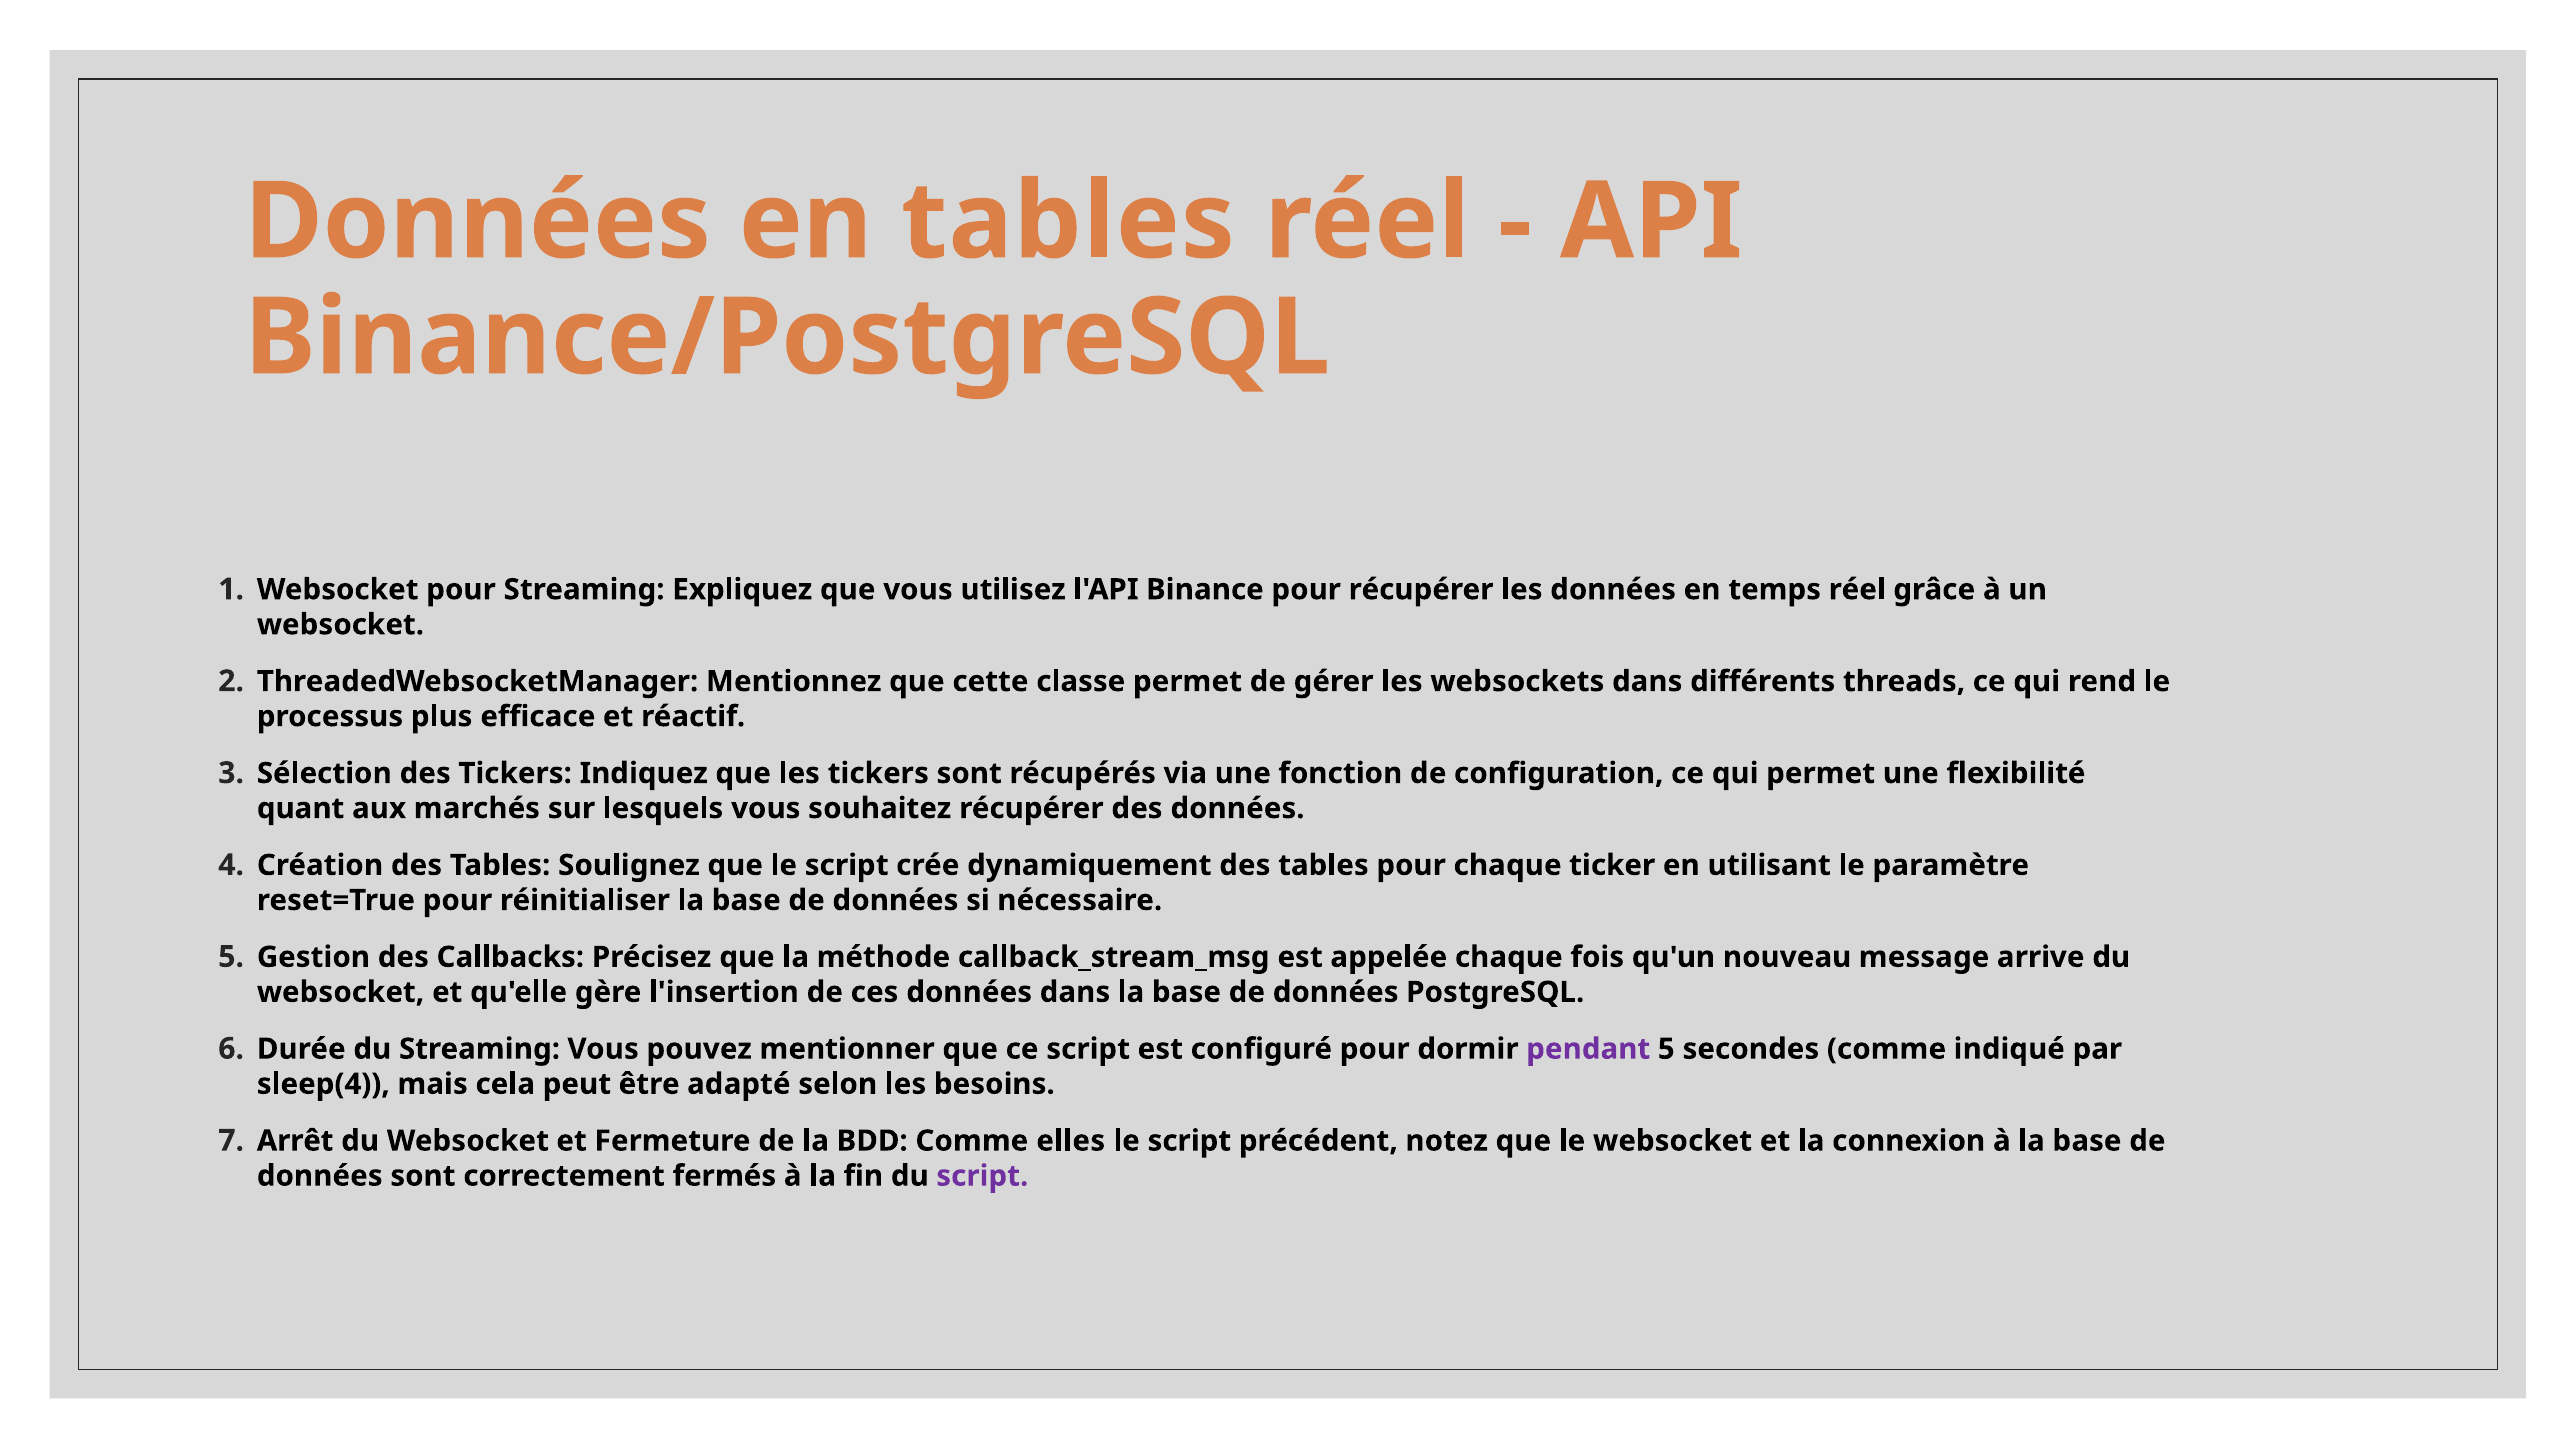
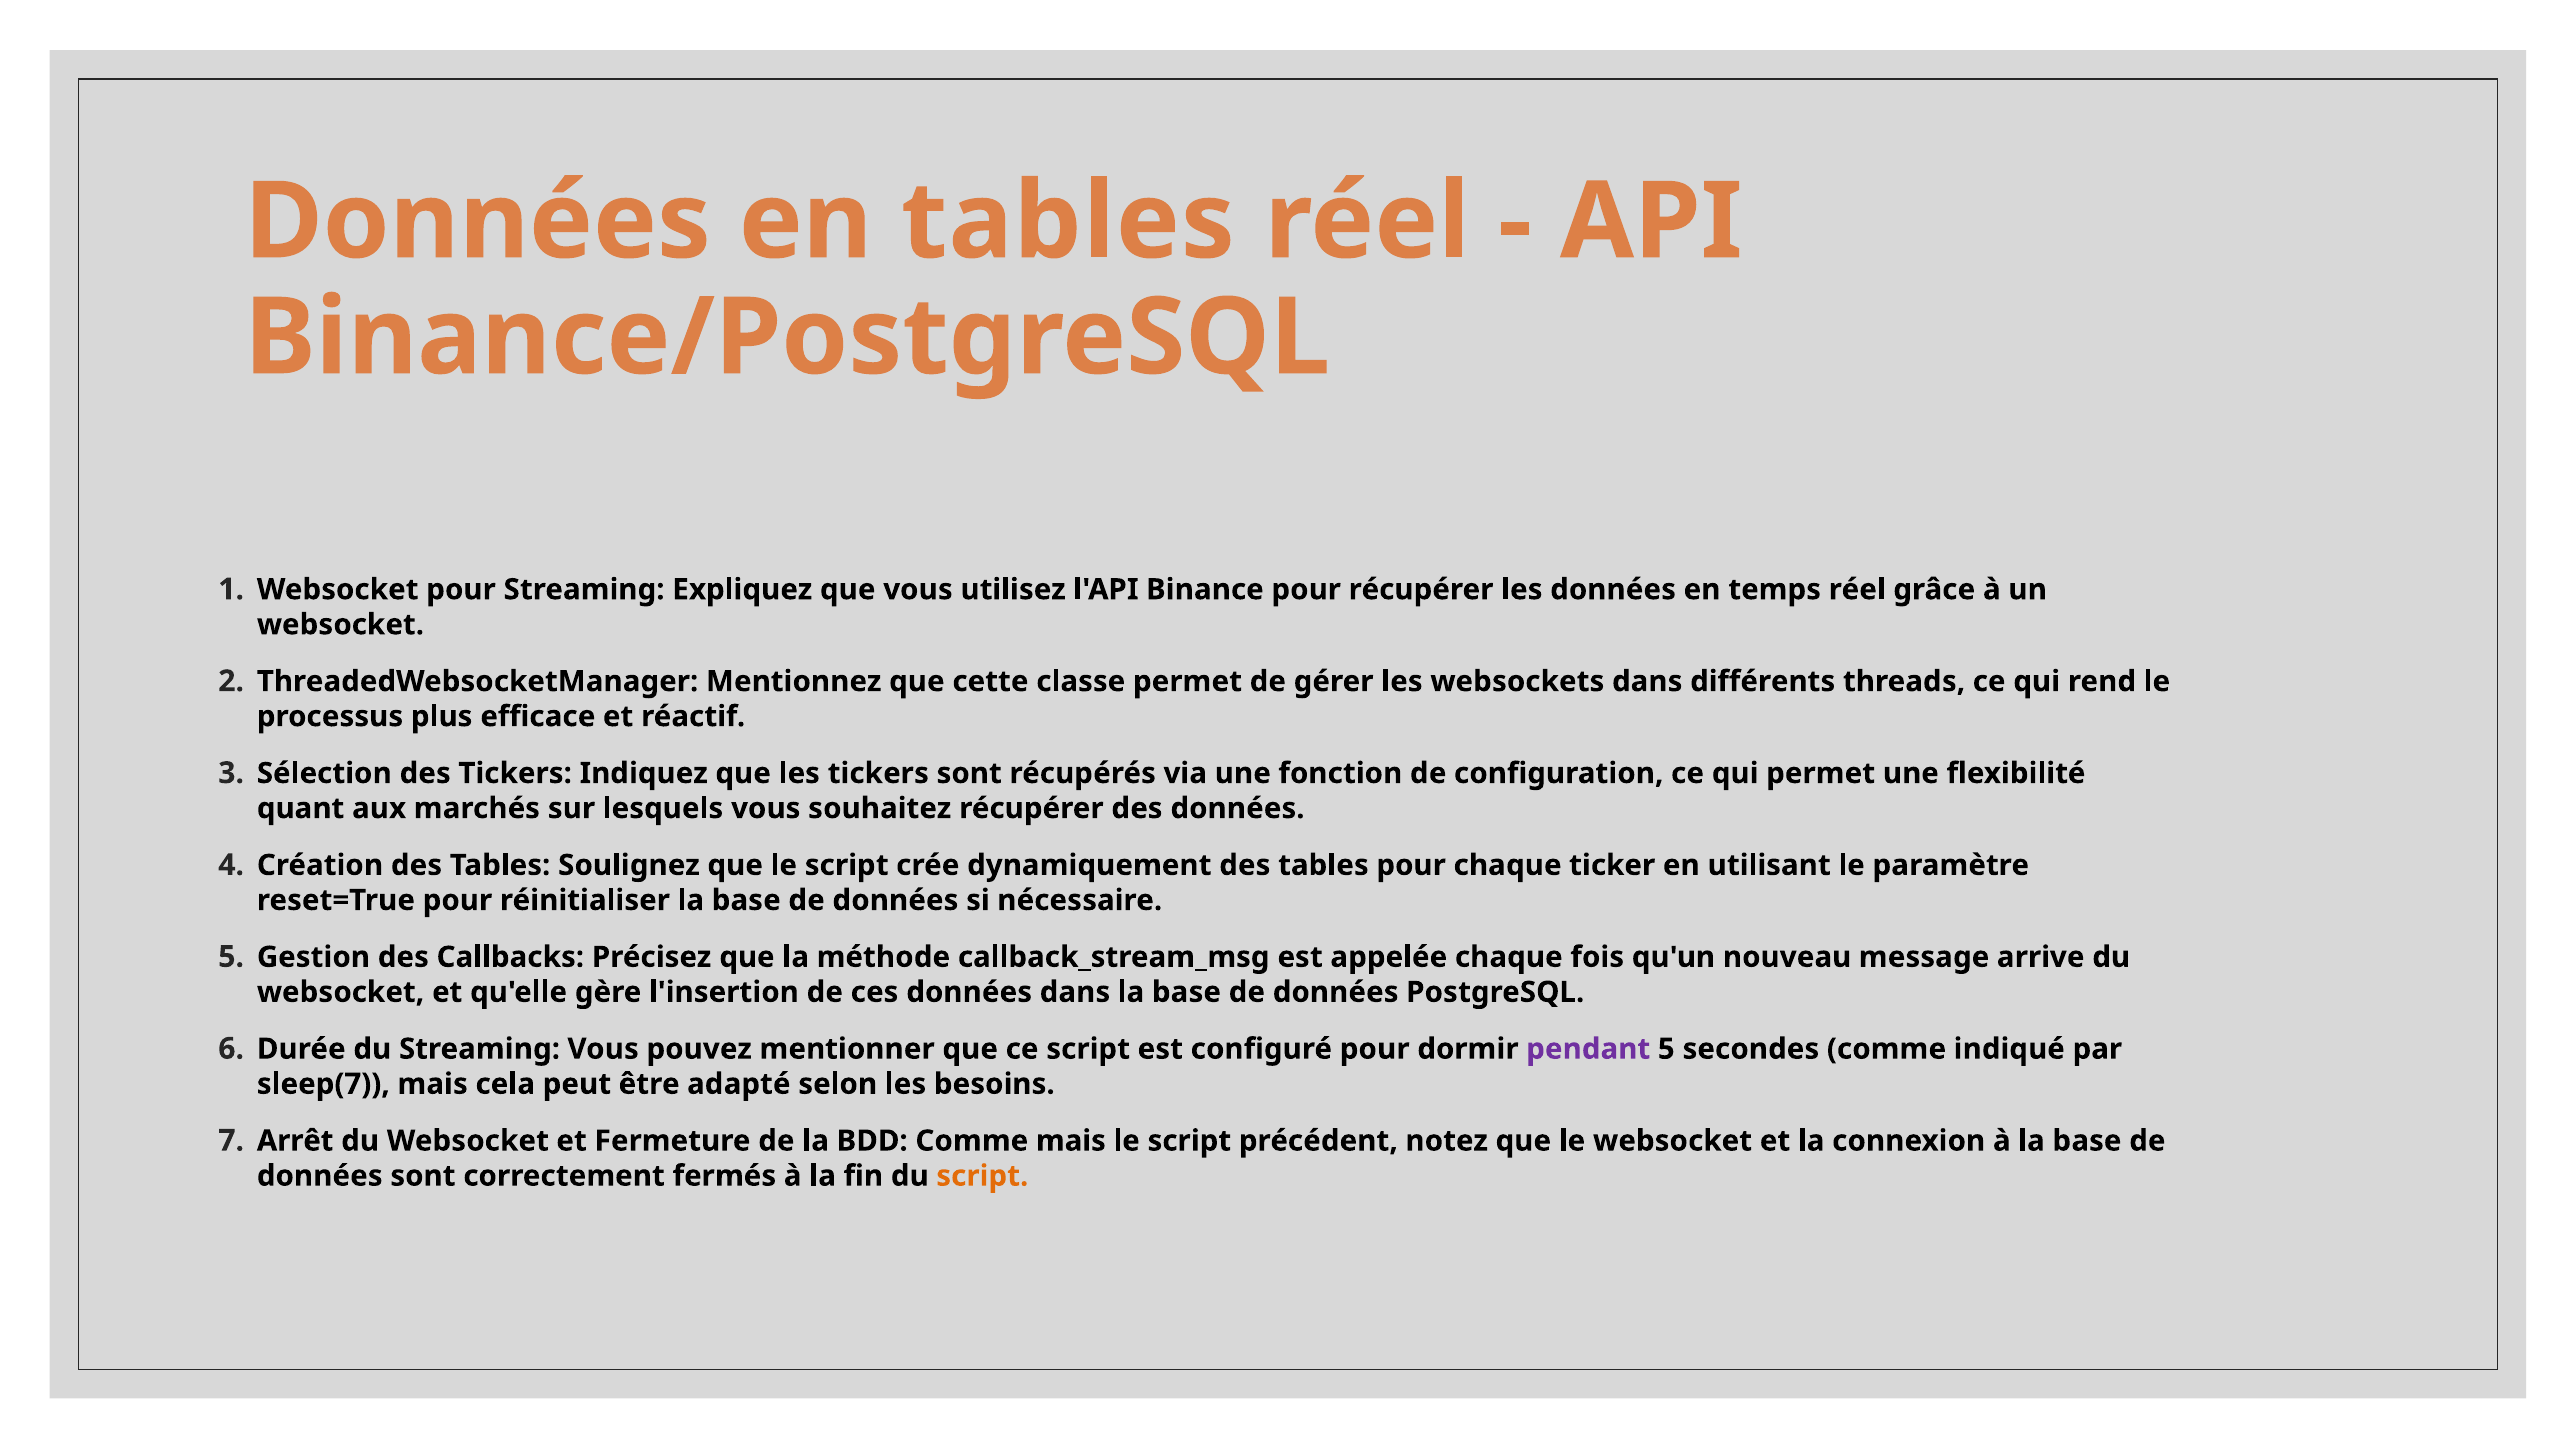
sleep(4: sleep(4 -> sleep(7
Comme elles: elles -> mais
script at (982, 1176) colour: purple -> orange
